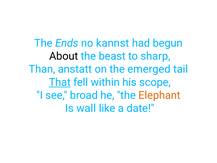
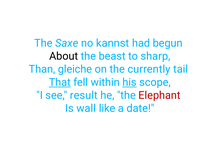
Ends: Ends -> Saxe
anstatt: anstatt -> gleiche
emerged: emerged -> currently
his underline: none -> present
broad: broad -> result
Elephant colour: orange -> red
